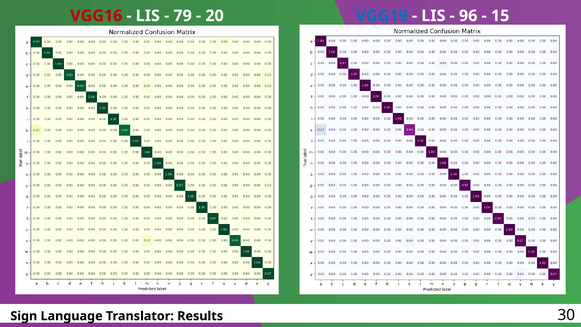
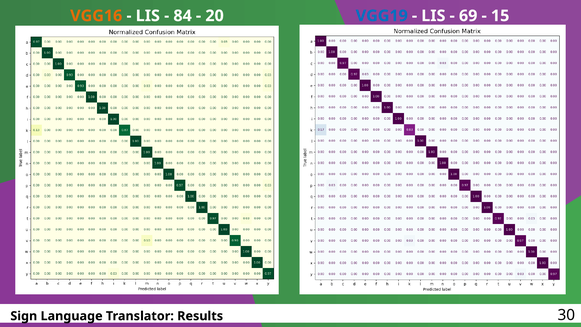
VGG16 colour: red -> orange
79: 79 -> 84
96: 96 -> 69
